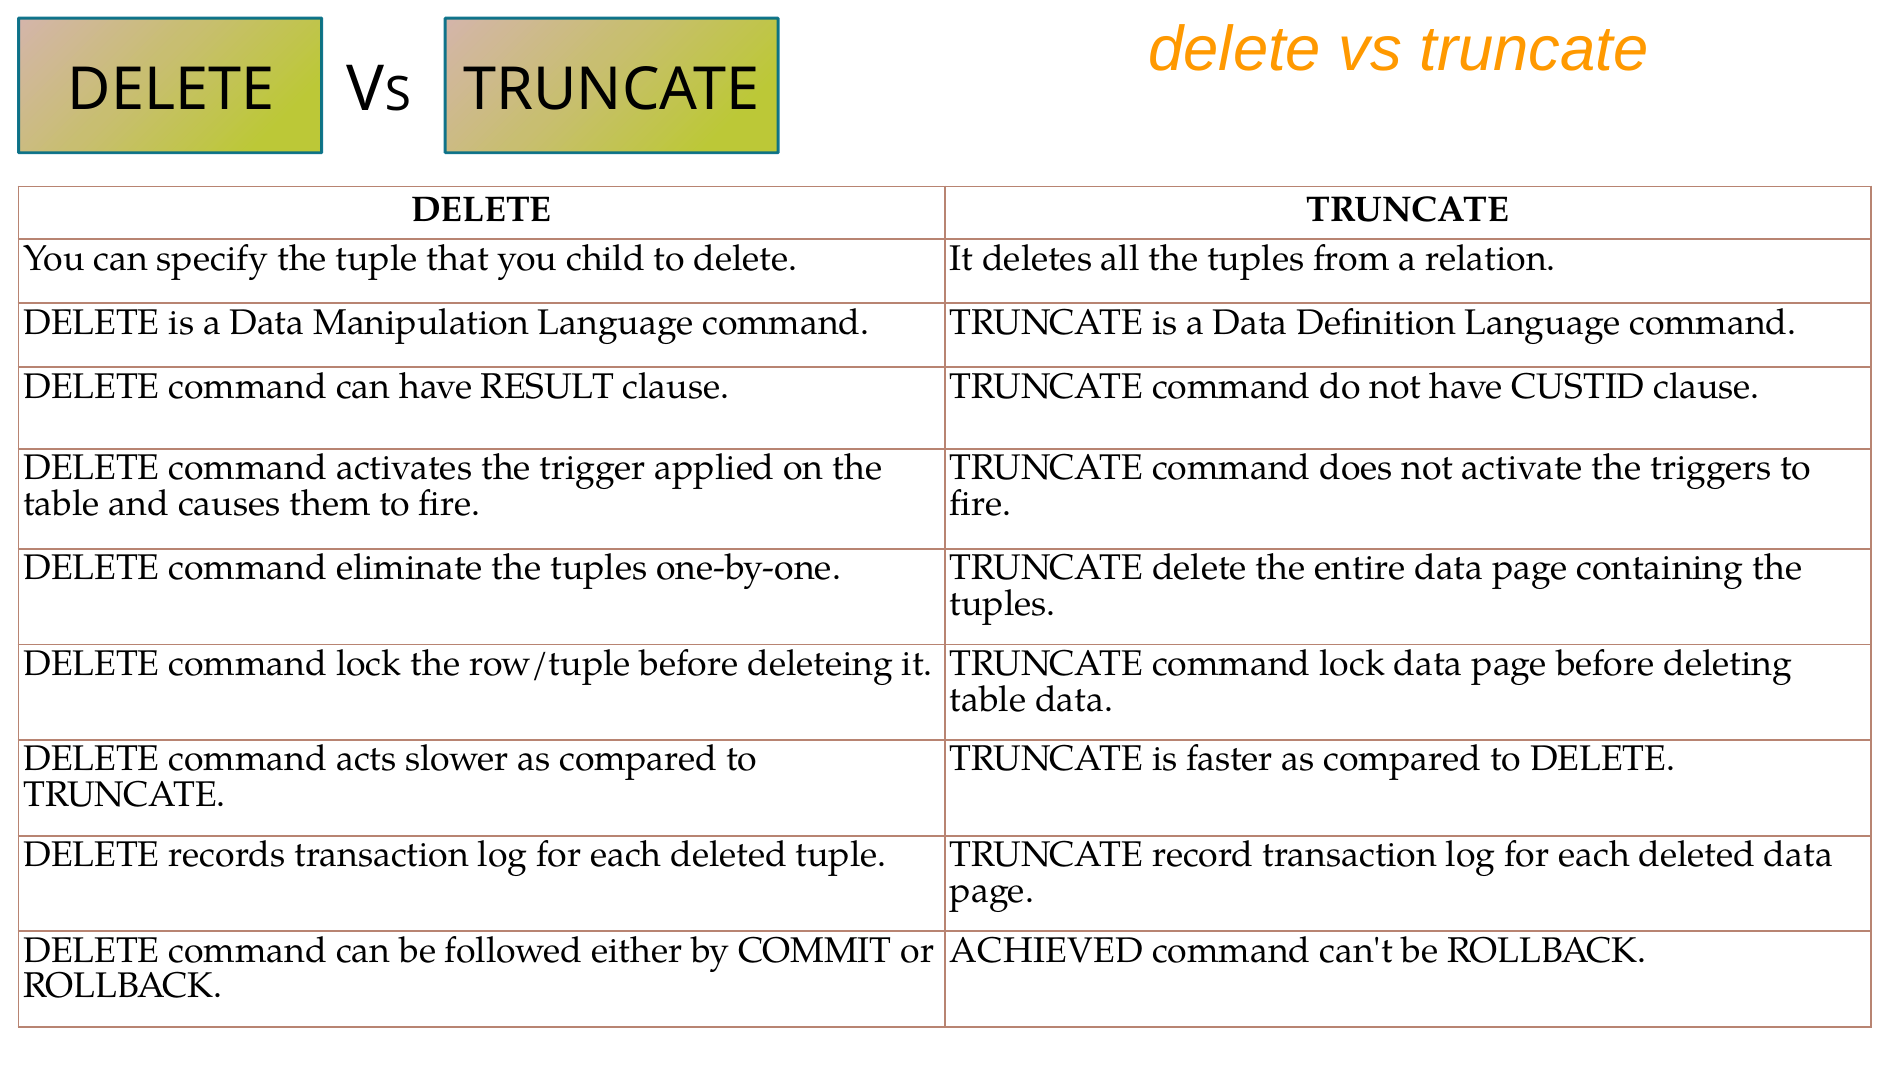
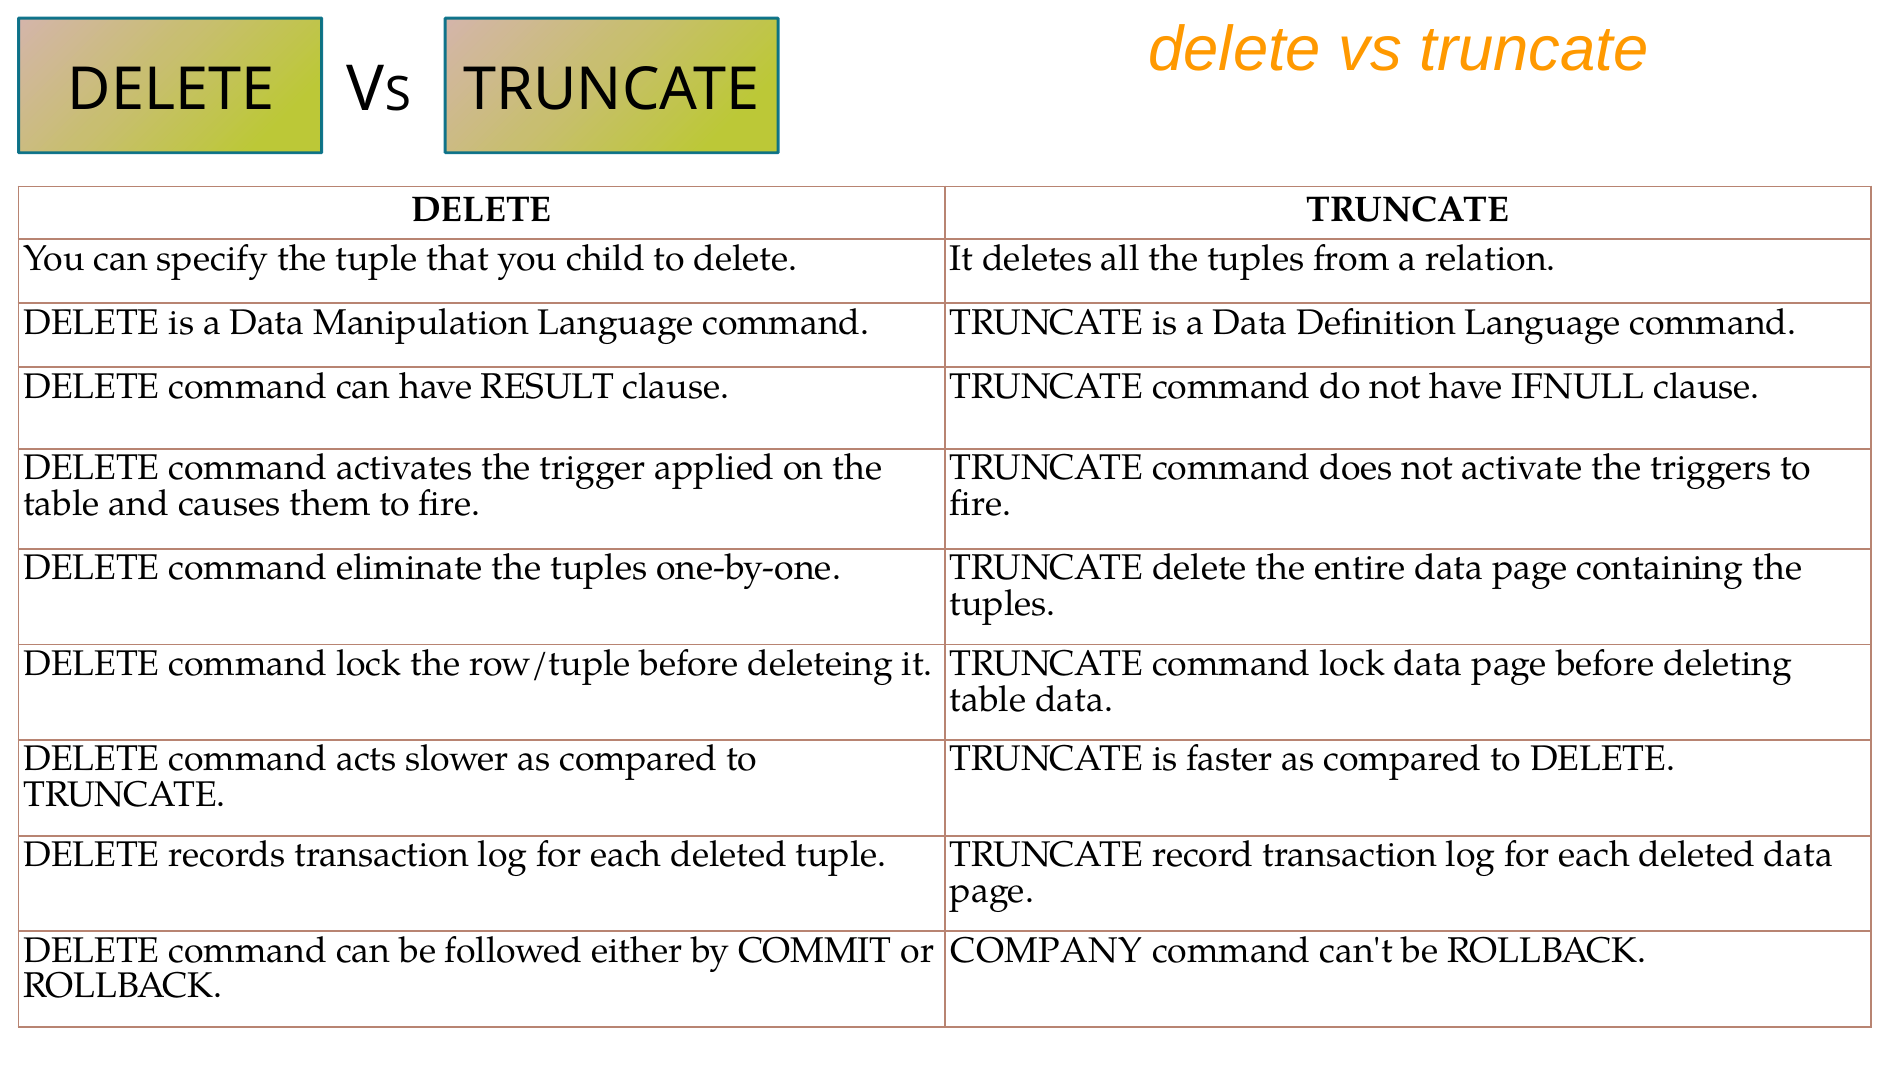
CUSTID: CUSTID -> IFNULL
ACHIEVED: ACHIEVED -> COMPANY
